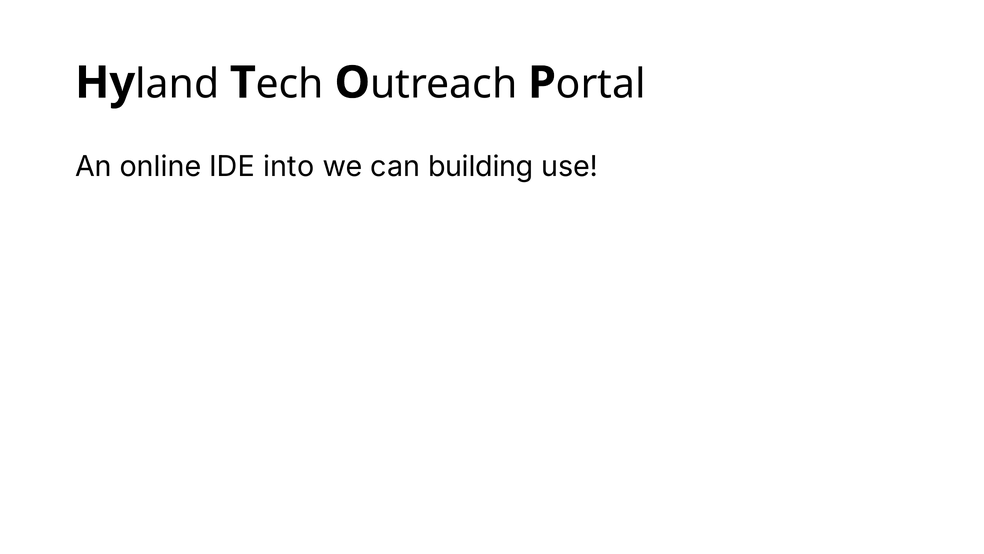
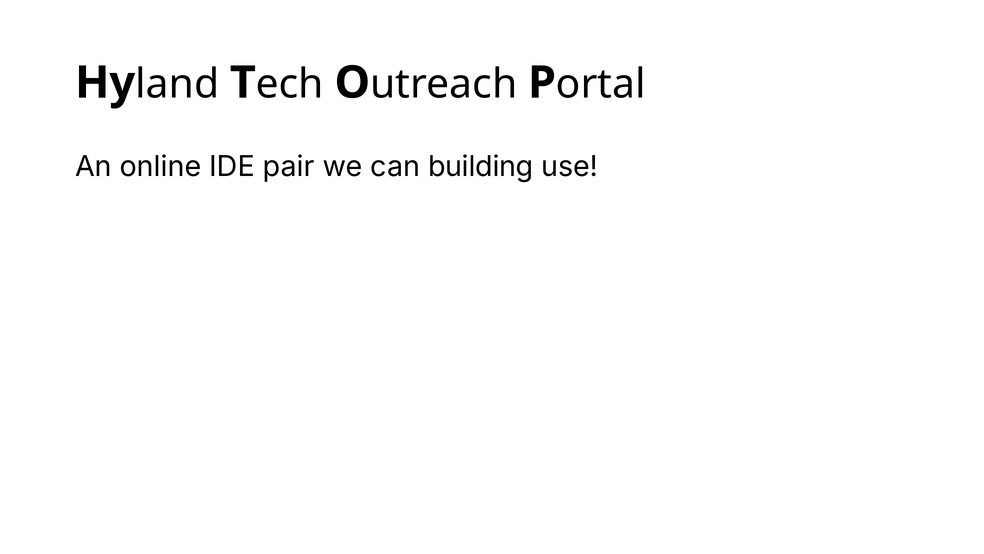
into: into -> pair
